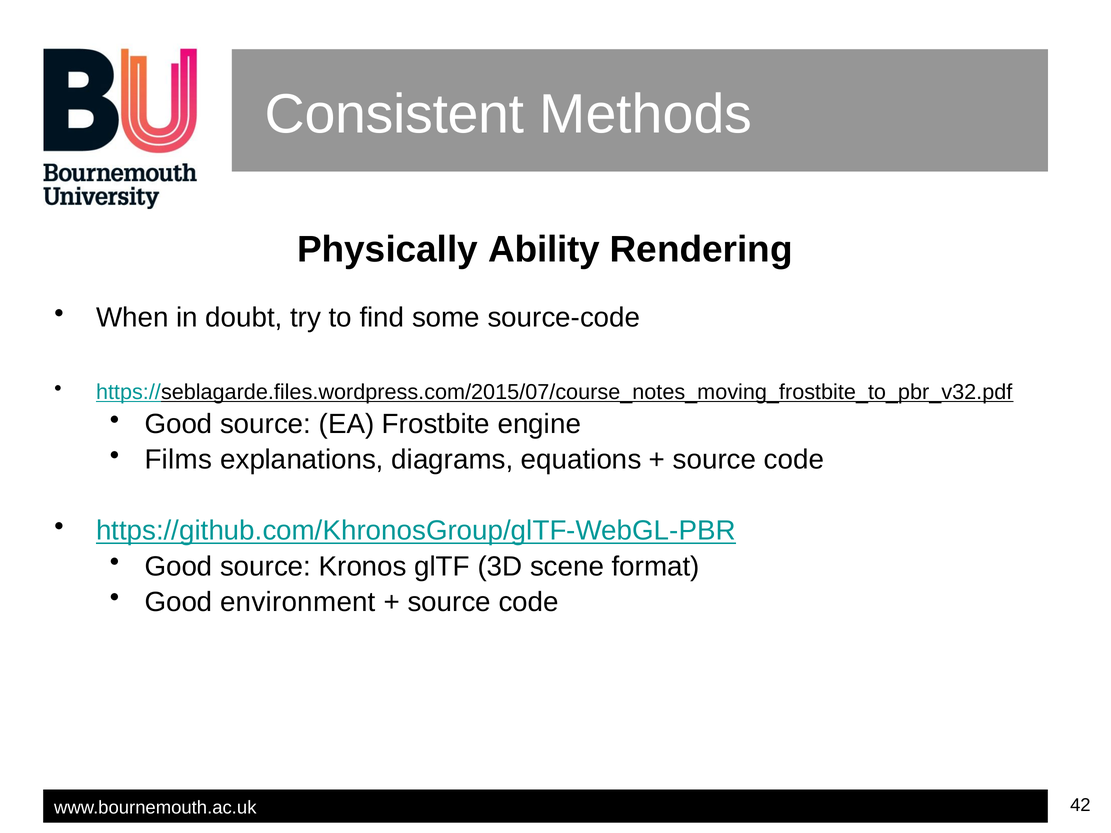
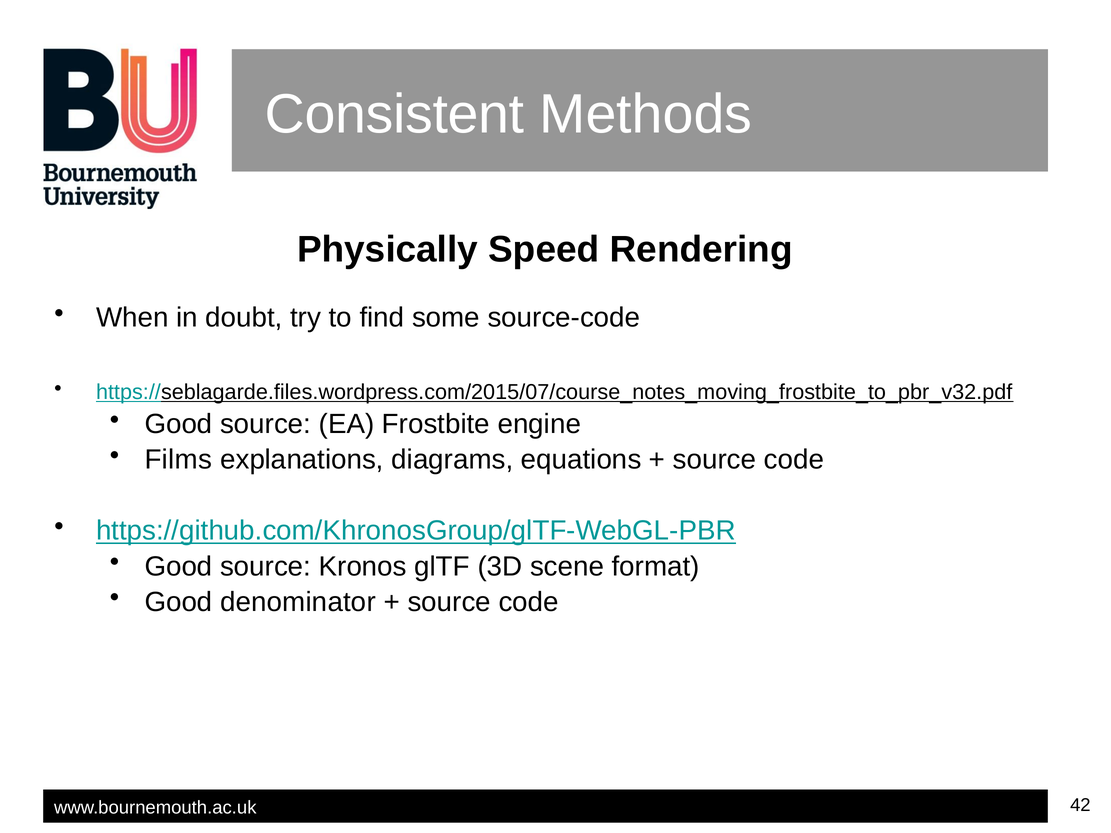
Ability: Ability -> Speed
environment: environment -> denominator
